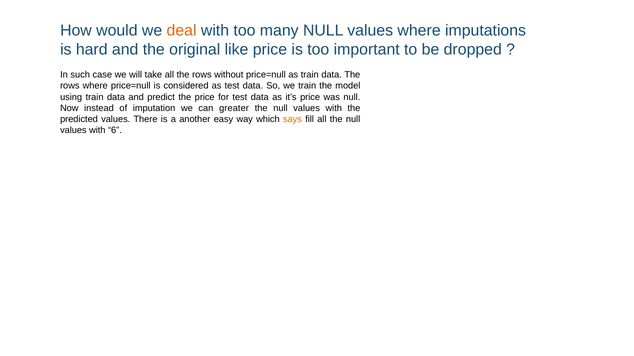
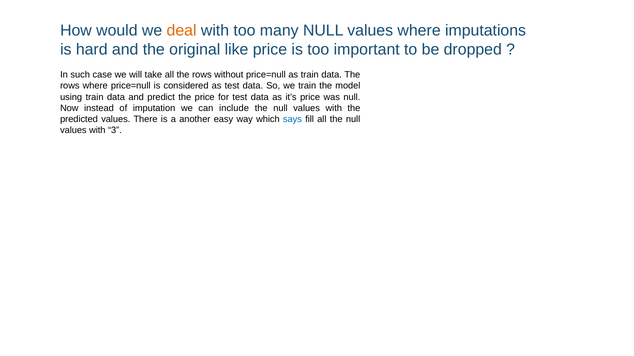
greater: greater -> include
says colour: orange -> blue
6: 6 -> 3
